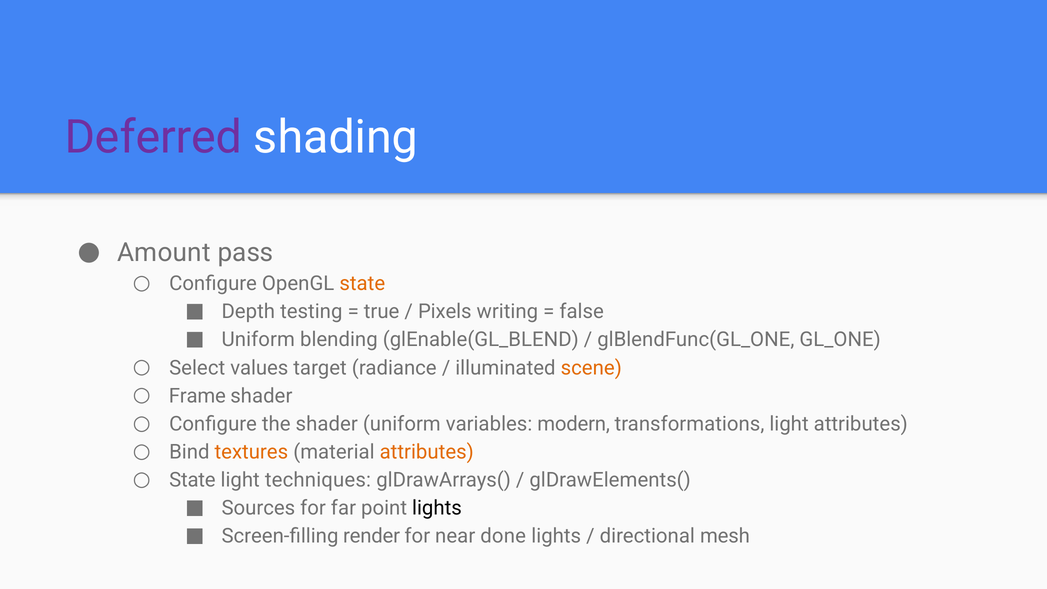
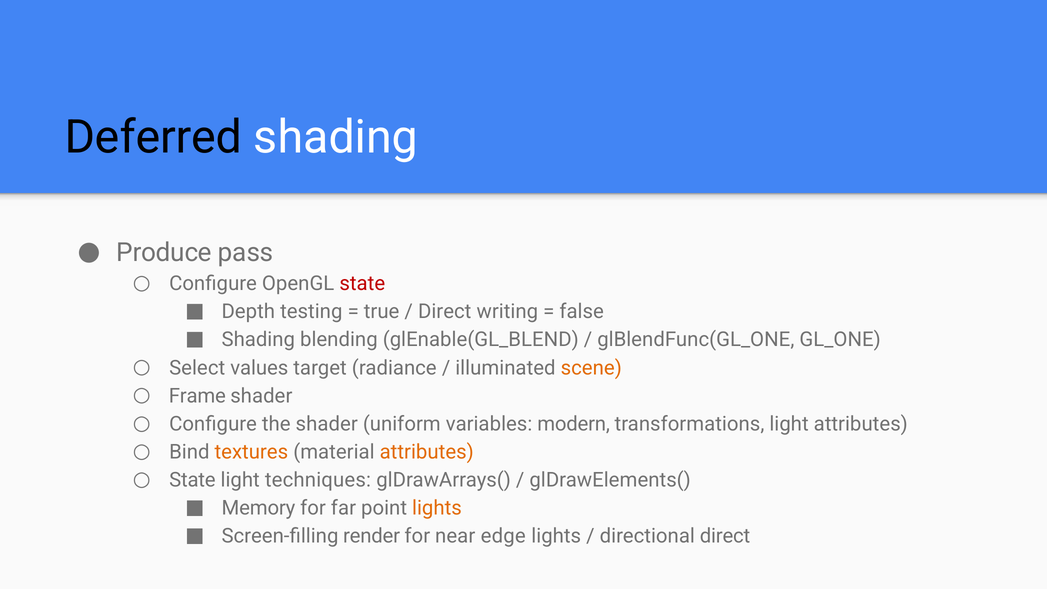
Deferred colour: purple -> black
Amount: Amount -> Produce
state at (362, 284) colour: orange -> red
Pixels at (445, 312): Pixels -> Direct
Uniform at (258, 340): Uniform -> Shading
Sources: Sources -> Memory
lights at (437, 508) colour: black -> orange
done: done -> edge
directional mesh: mesh -> direct
